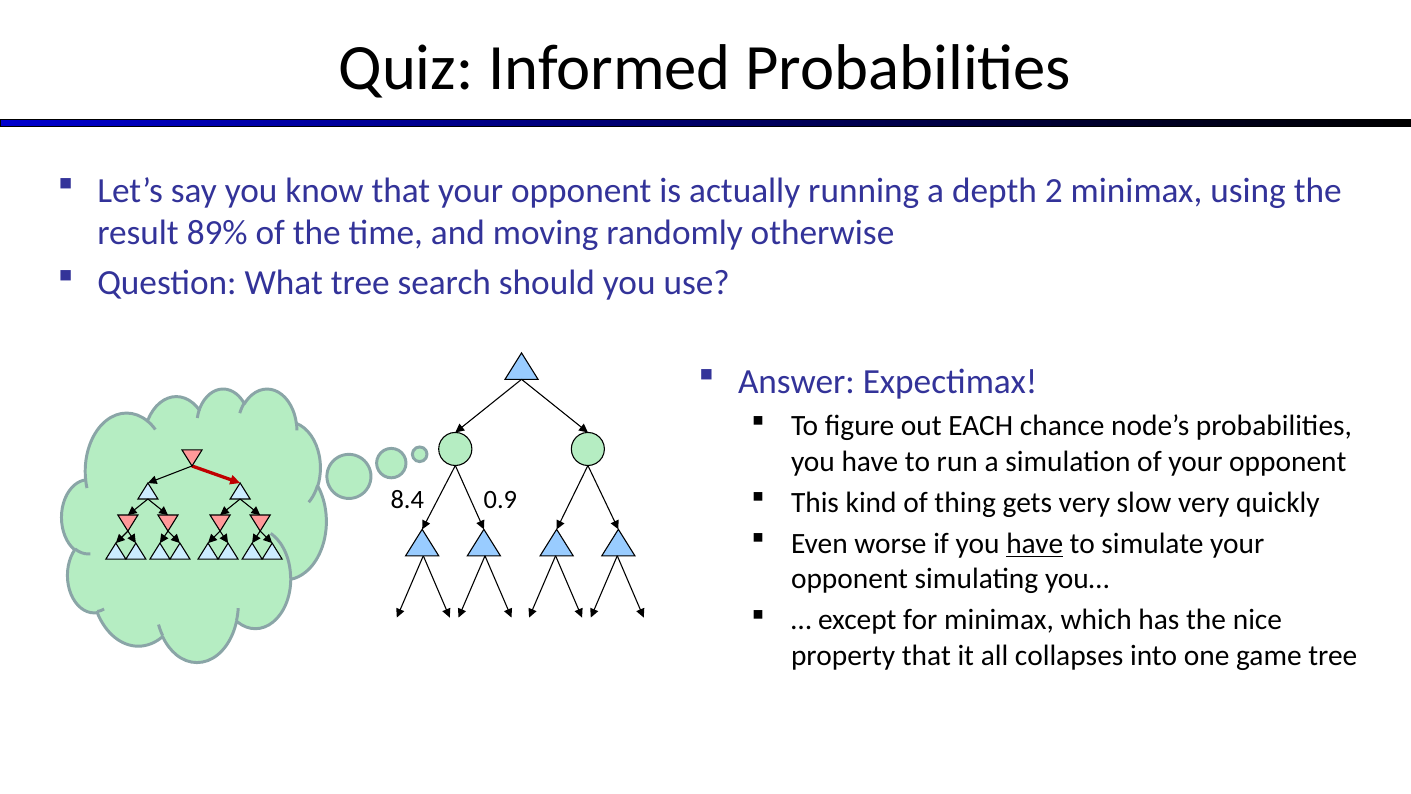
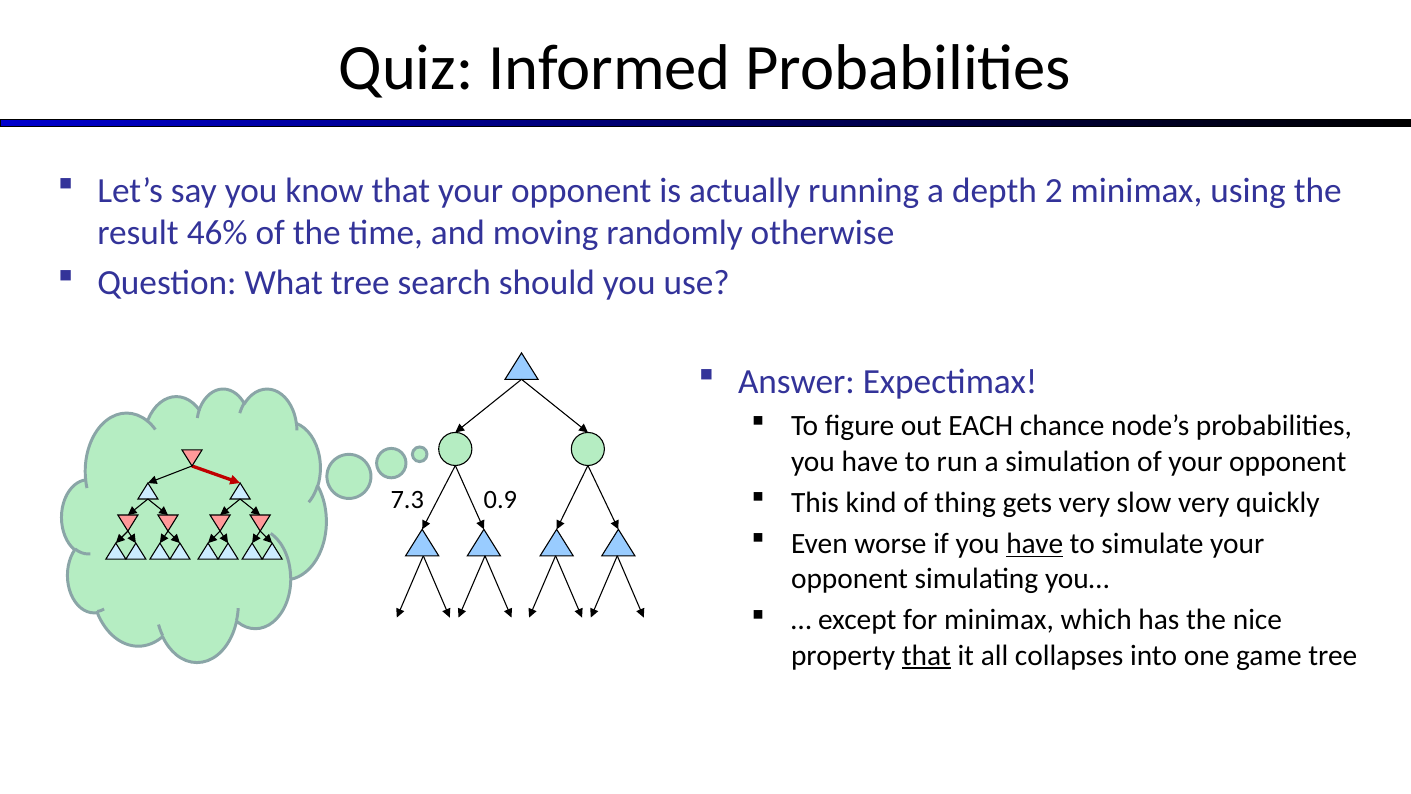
89%: 89% -> 46%
8.4: 8.4 -> 7.3
that at (926, 655) underline: none -> present
